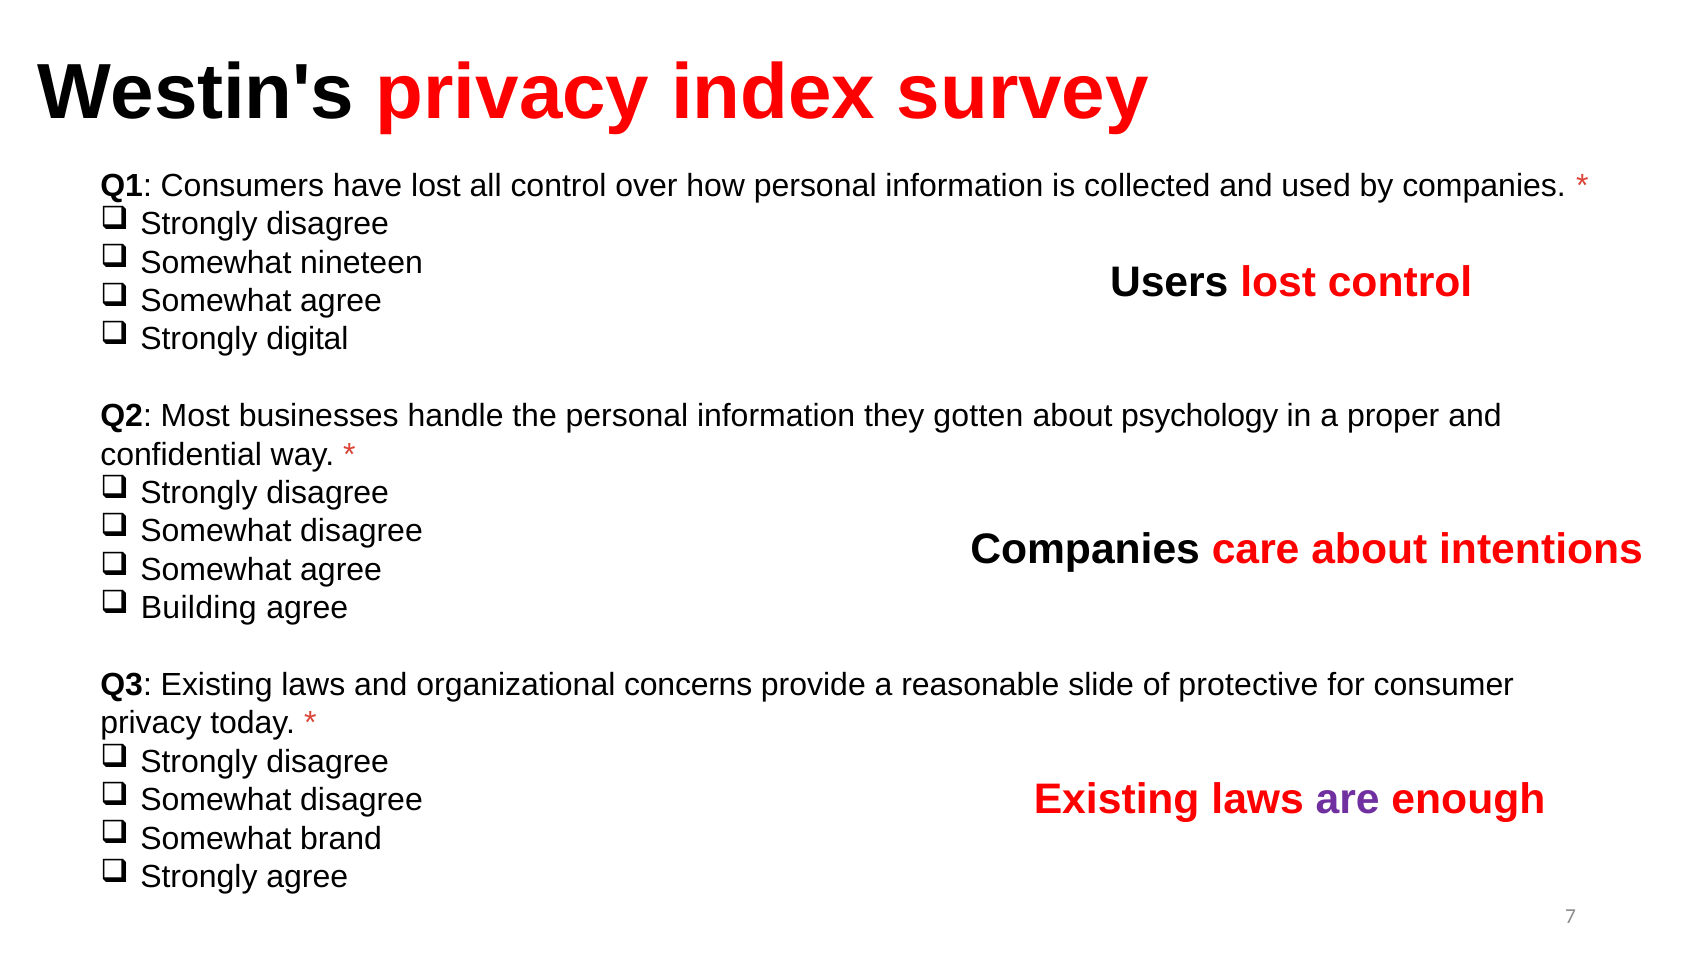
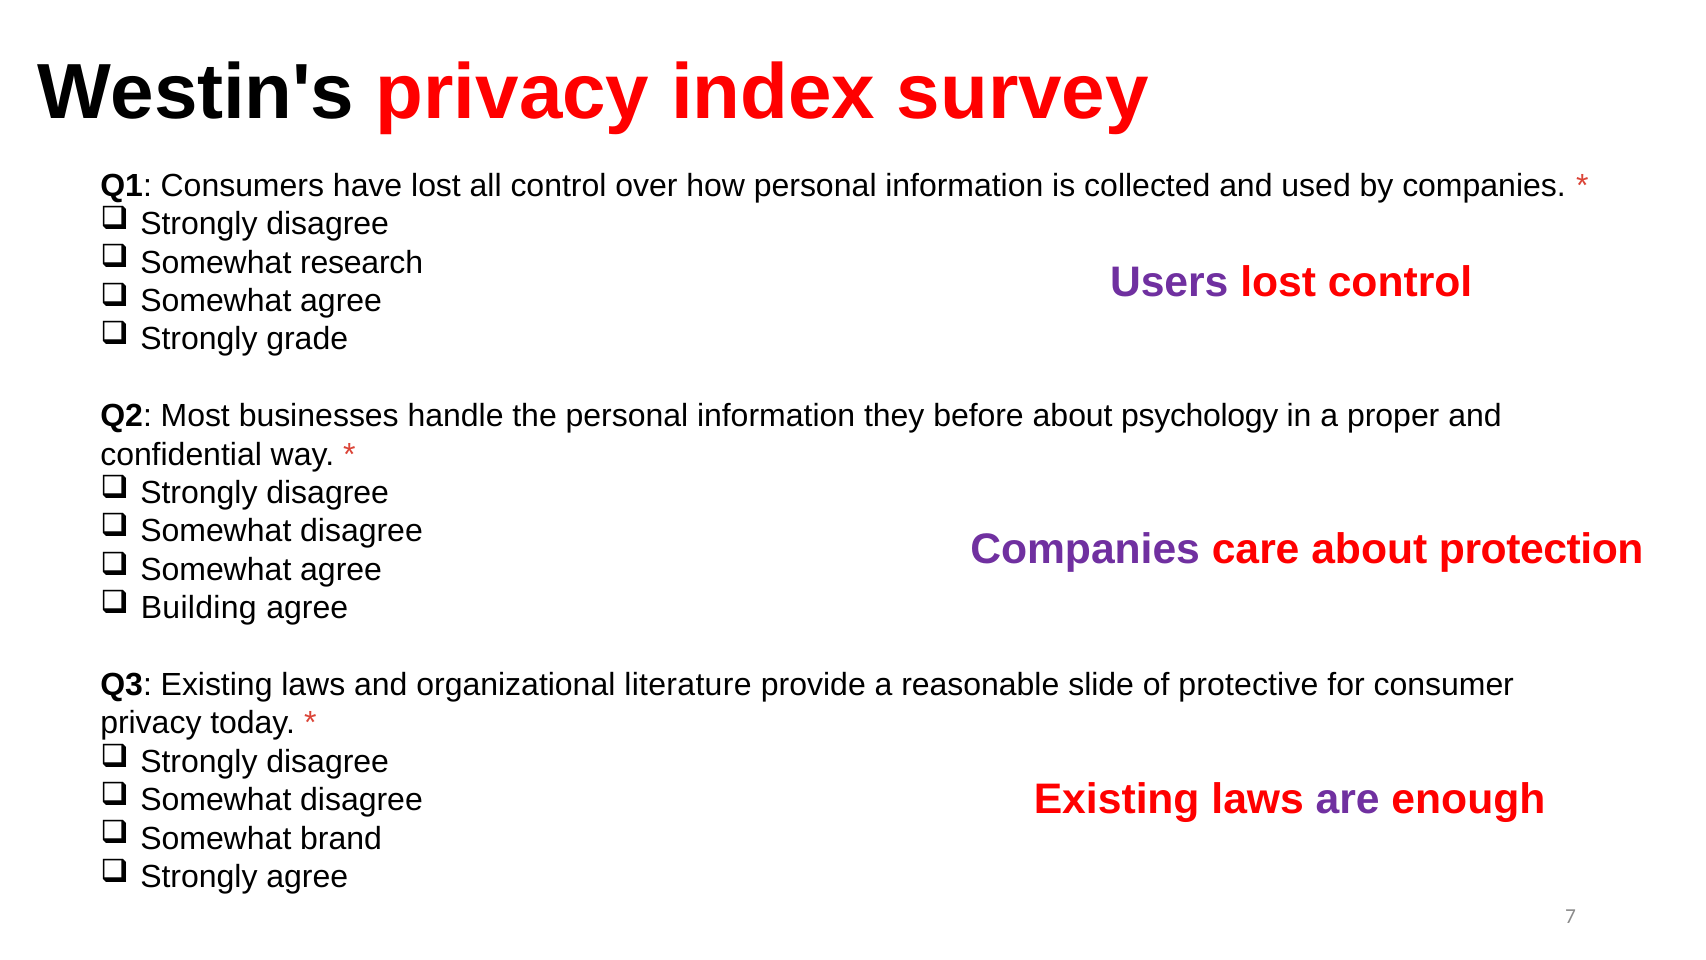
nineteen: nineteen -> research
Users colour: black -> purple
digital: digital -> grade
gotten: gotten -> before
Companies at (1085, 549) colour: black -> purple
intentions: intentions -> protection
concerns: concerns -> literature
